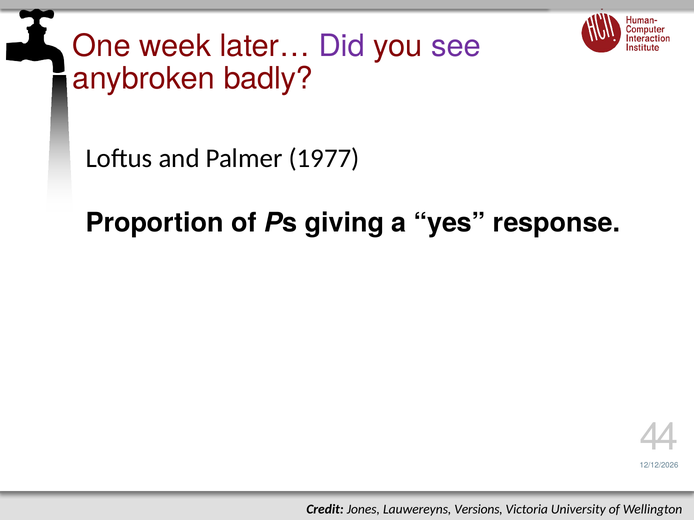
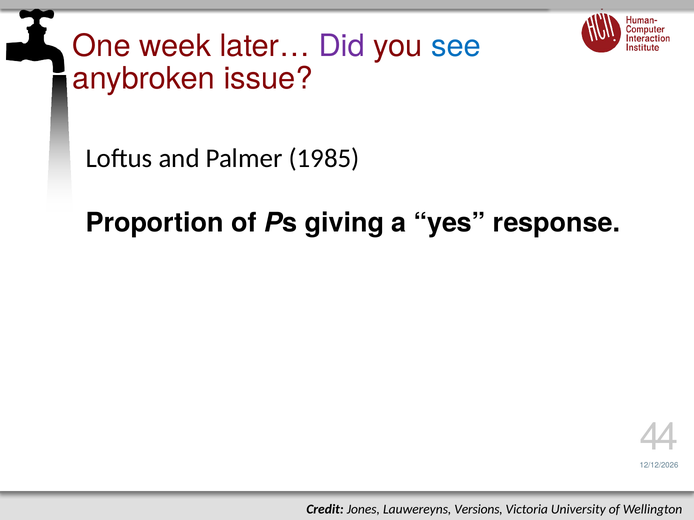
see colour: purple -> blue
badly: badly -> issue
1977: 1977 -> 1985
